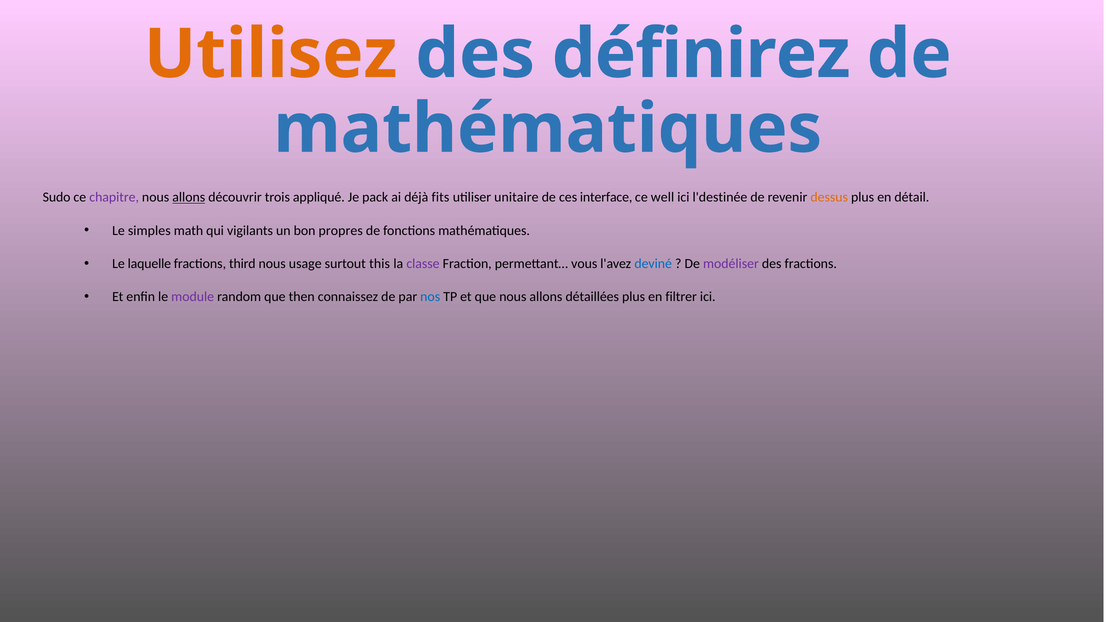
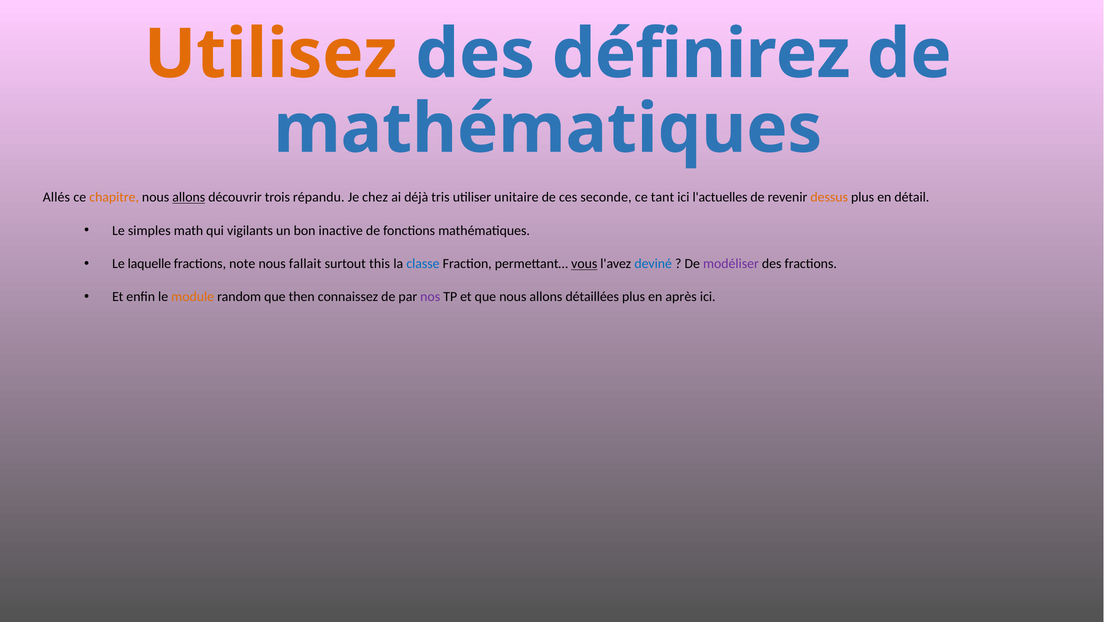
Sudo: Sudo -> Allés
chapitre colour: purple -> orange
appliqué: appliqué -> répandu
pack: pack -> chez
fits: fits -> tris
interface: interface -> seconde
well: well -> tant
l'destinée: l'destinée -> l'actuelles
propres: propres -> inactive
third: third -> note
usage: usage -> fallait
classe colour: purple -> blue
vous underline: none -> present
module colour: purple -> orange
nos colour: blue -> purple
filtrer: filtrer -> après
